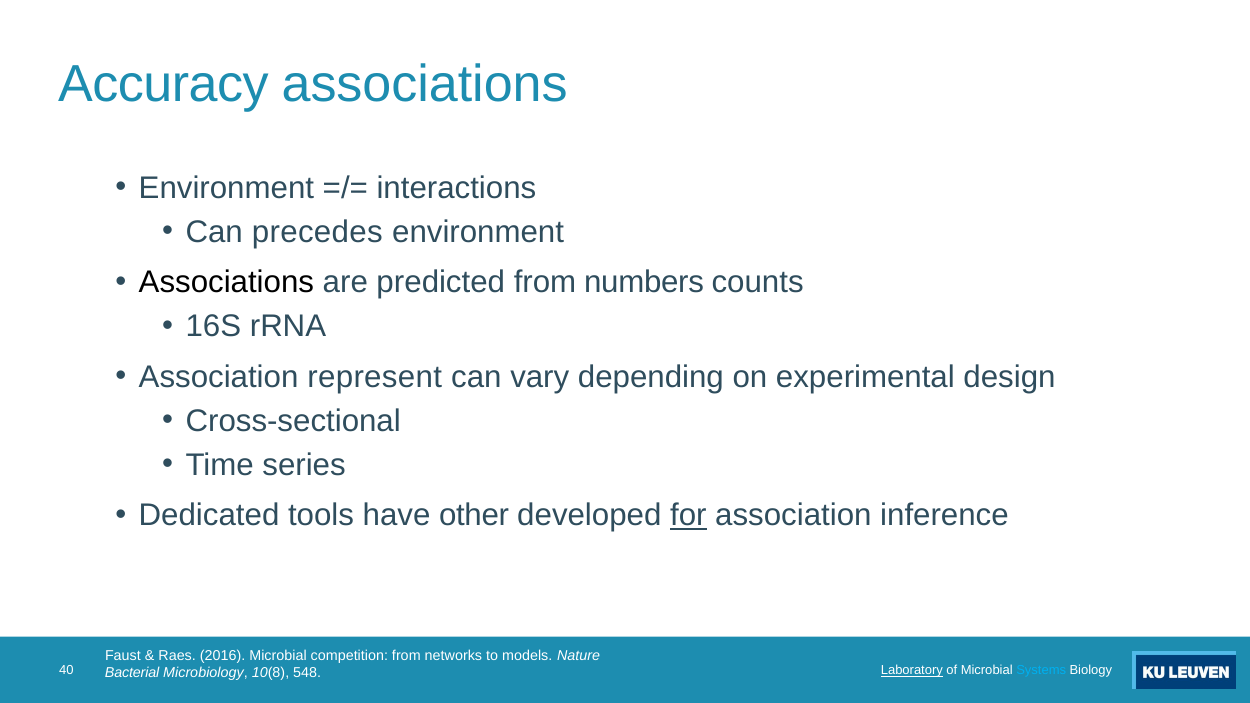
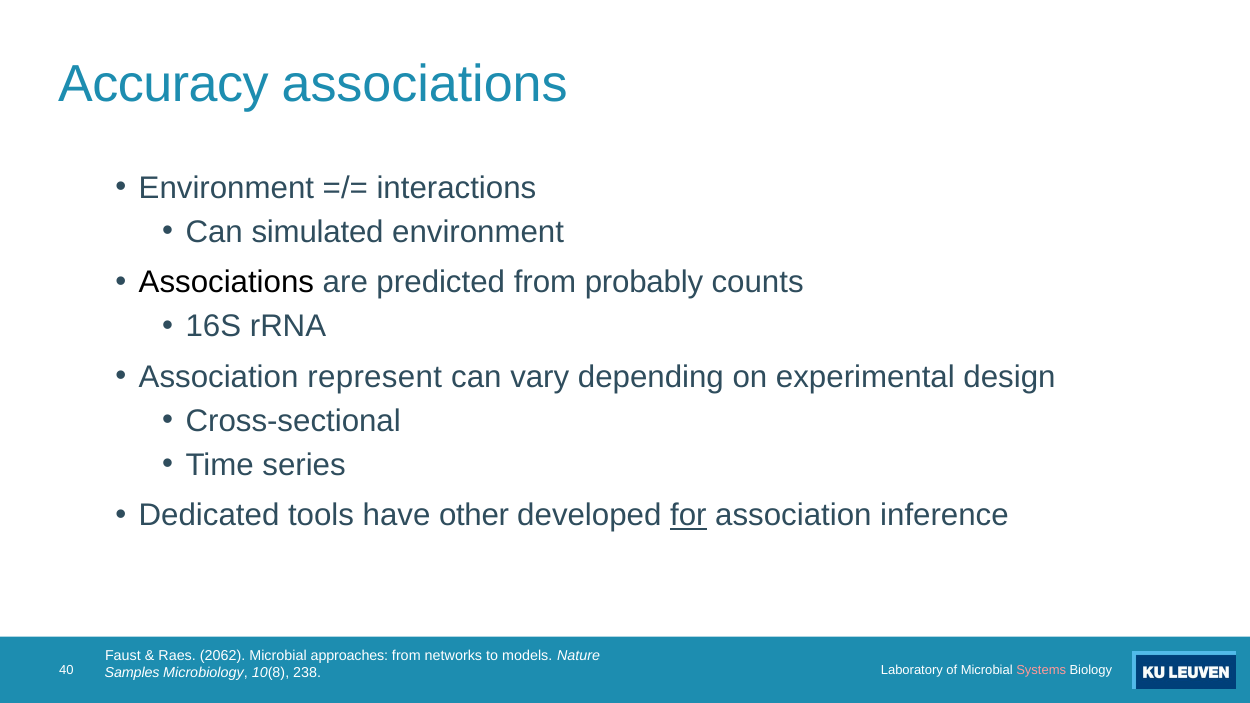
precedes: precedes -> simulated
numbers: numbers -> probably
2016: 2016 -> 2062
competition: competition -> approaches
Laboratory underline: present -> none
Systems colour: light blue -> pink
Bacterial: Bacterial -> Samples
548: 548 -> 238
